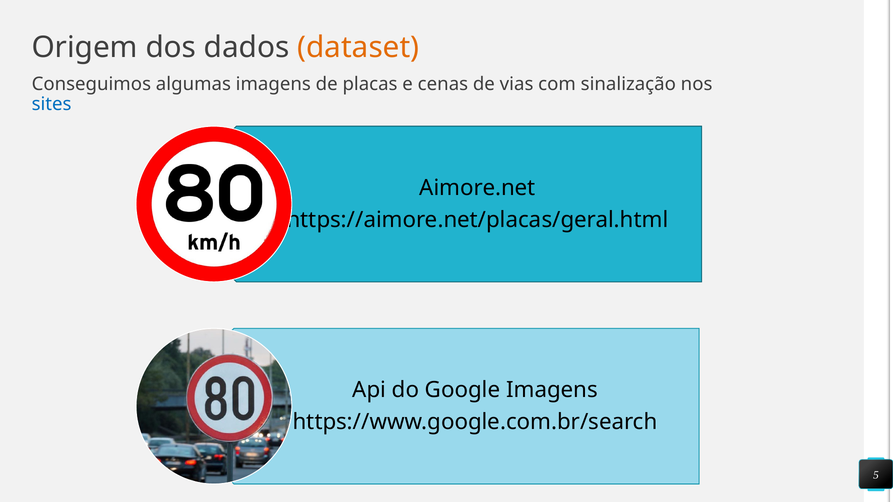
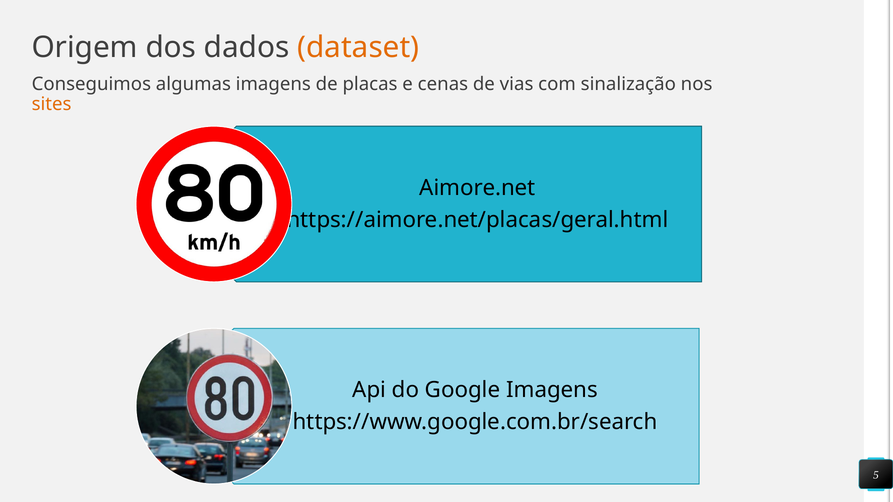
sites colour: blue -> orange
